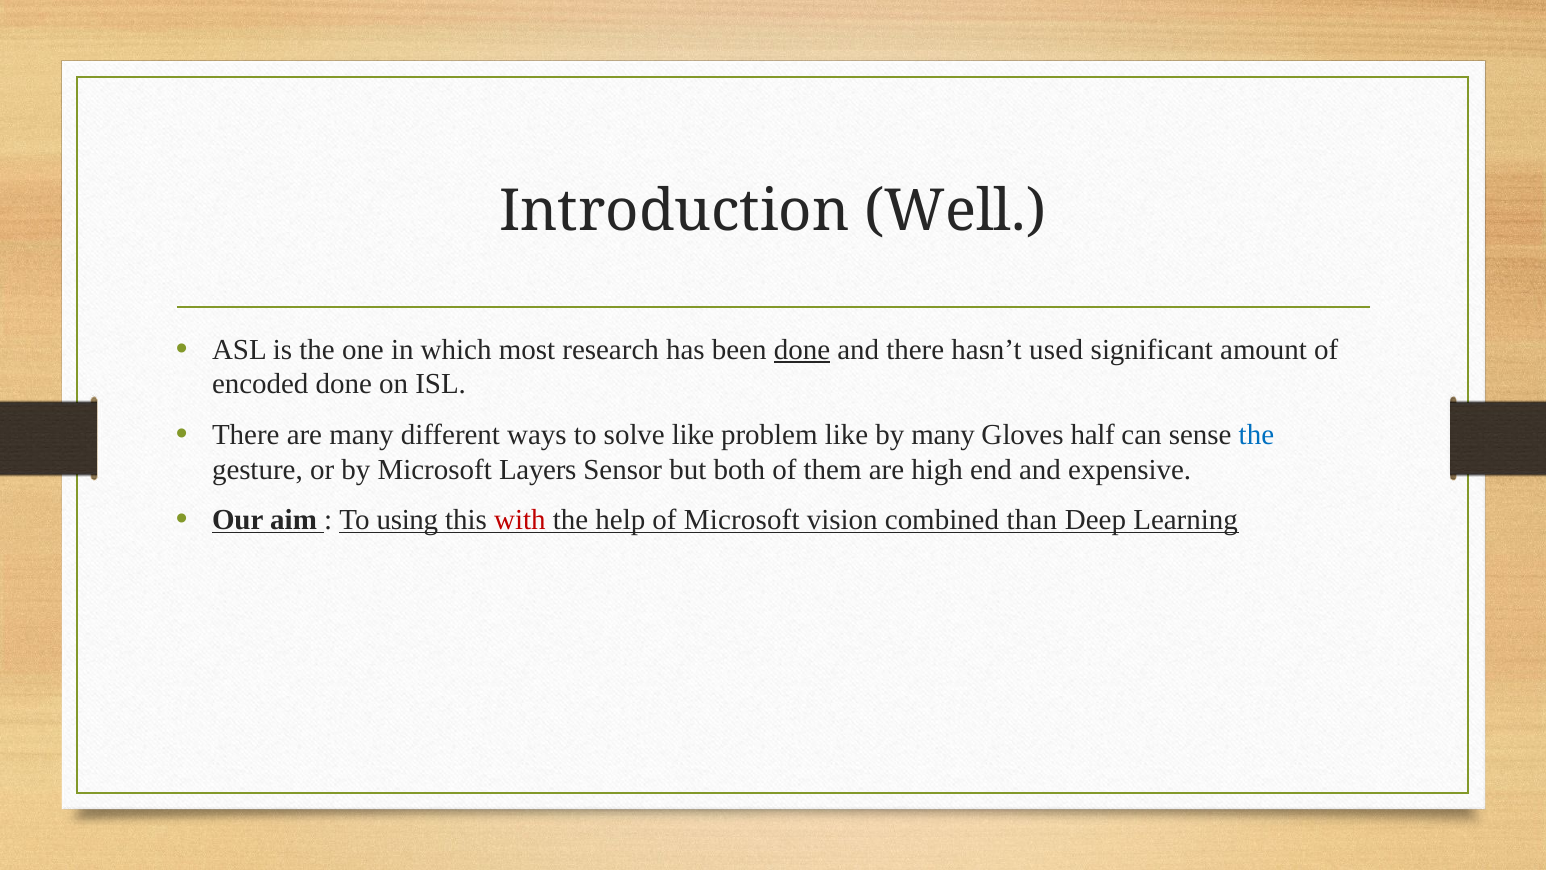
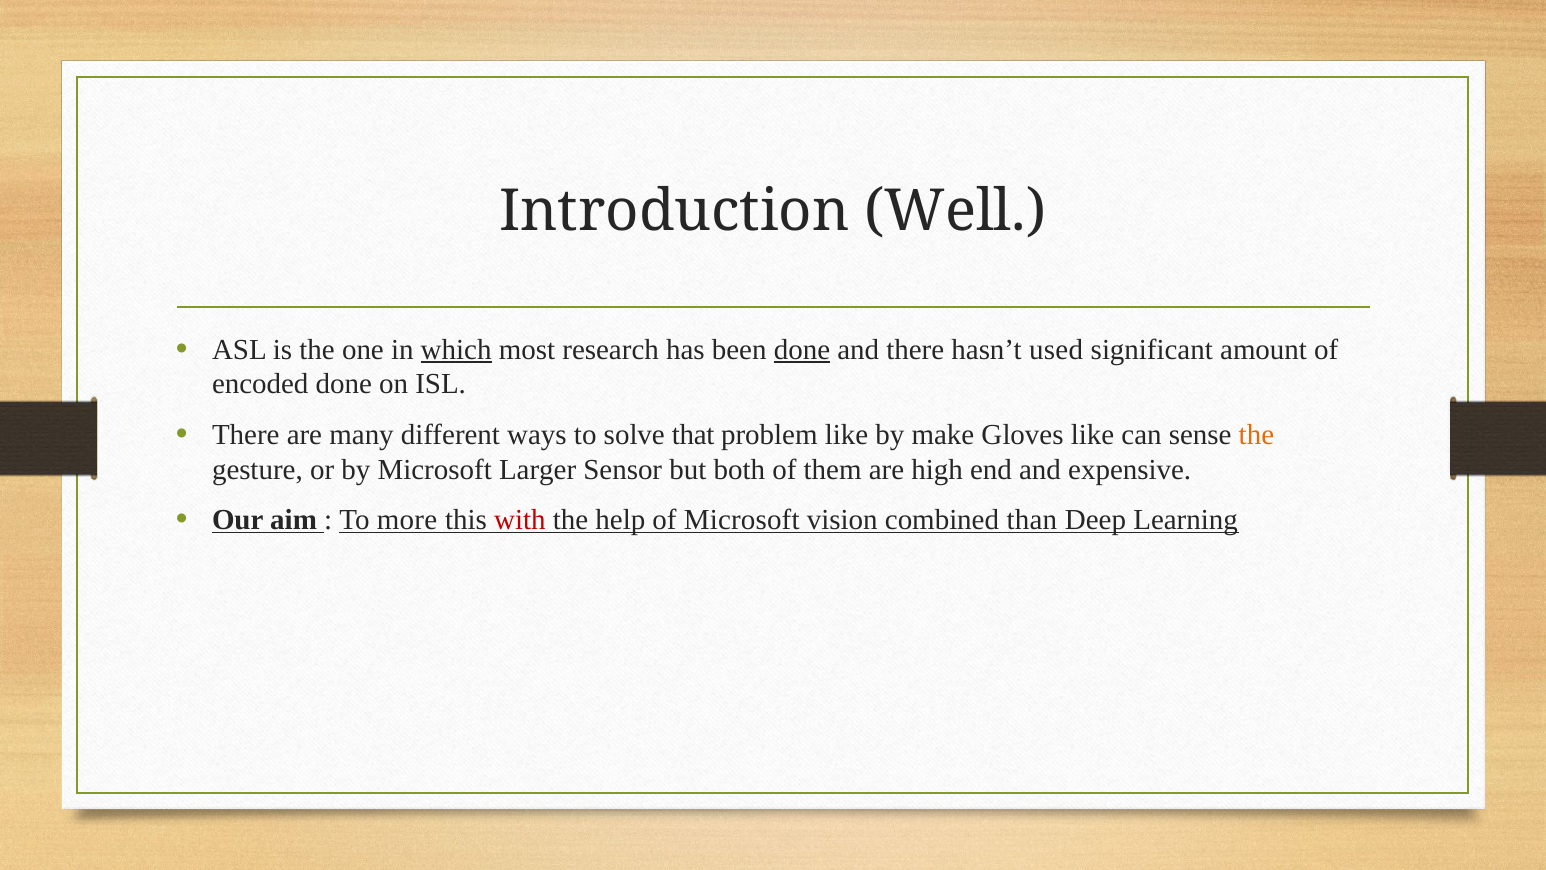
which underline: none -> present
solve like: like -> that
by many: many -> make
Gloves half: half -> like
the at (1256, 435) colour: blue -> orange
Layers: Layers -> Larger
using: using -> more
